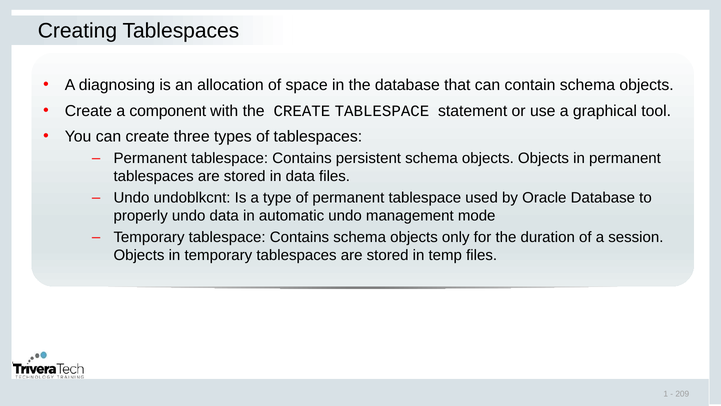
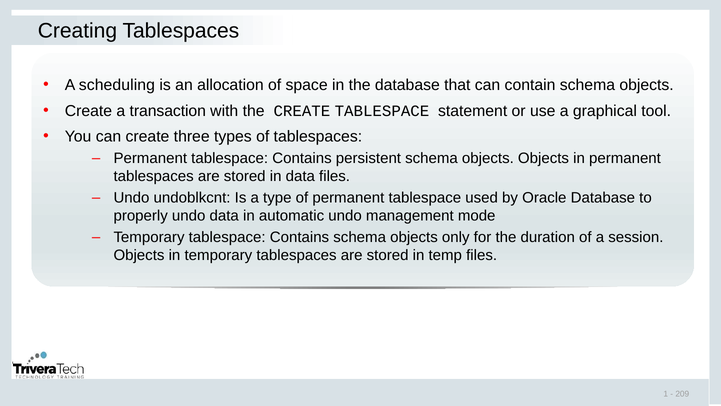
diagnosing: diagnosing -> scheduling
component: component -> transaction
